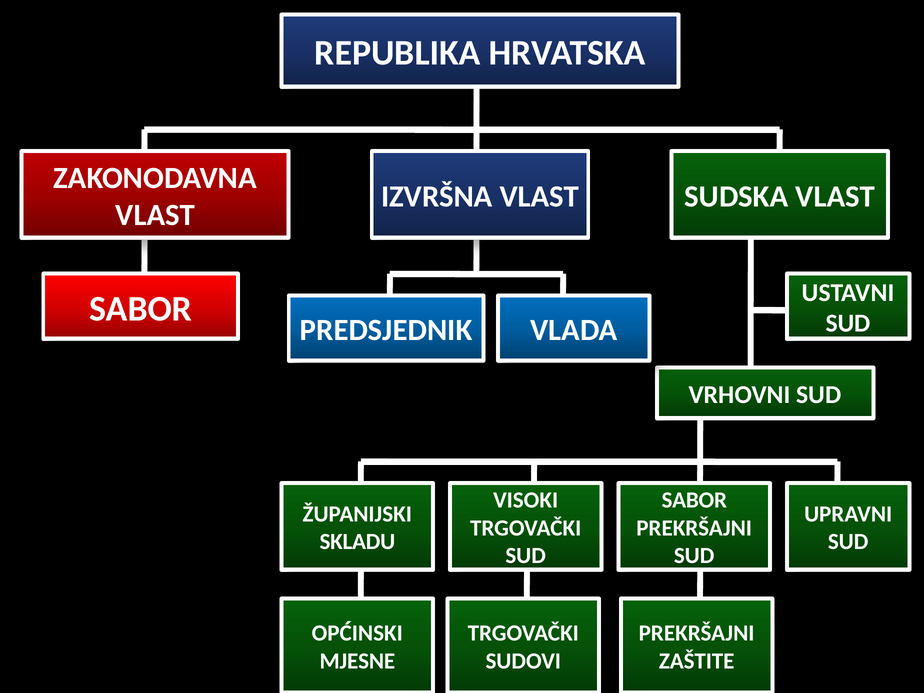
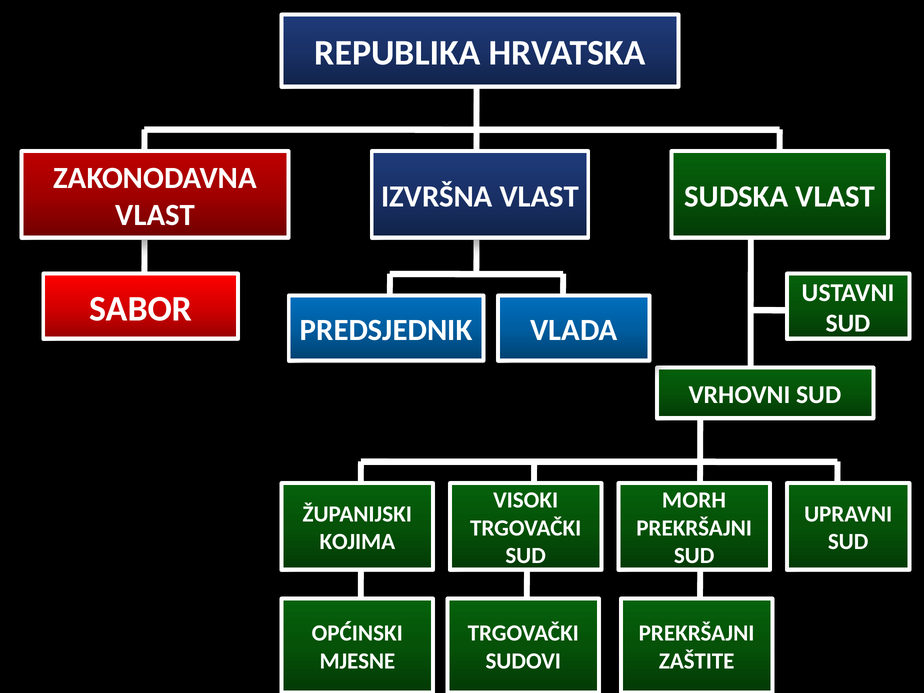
SABOR at (694, 500): SABOR -> MORH
SKLADU: SKLADU -> KOJIMA
